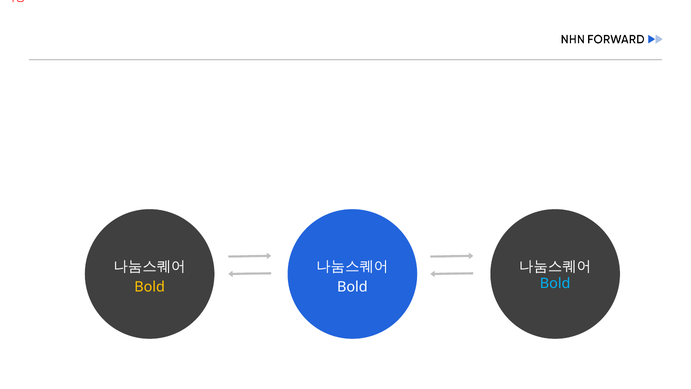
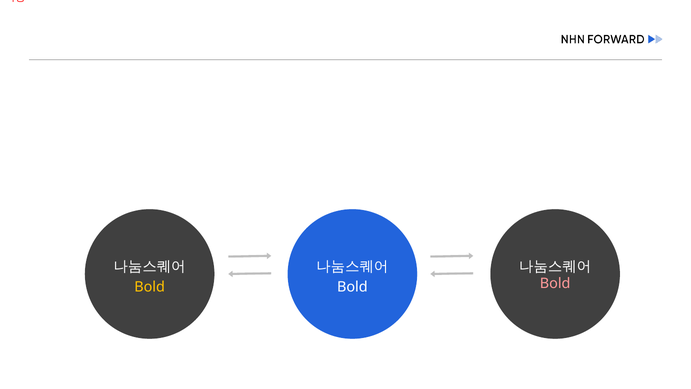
Bold at (555, 283) colour: light blue -> pink
